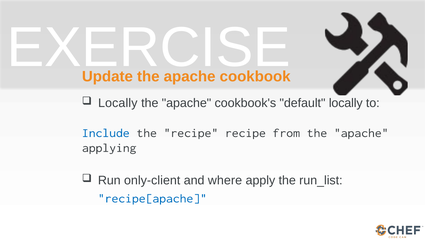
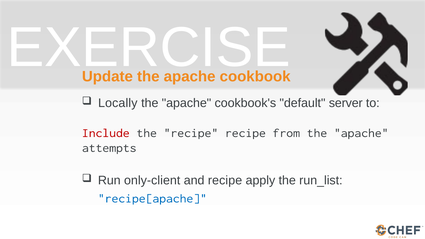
default locally: locally -> server
Include colour: blue -> red
applying: applying -> attempts
and where: where -> recipe
